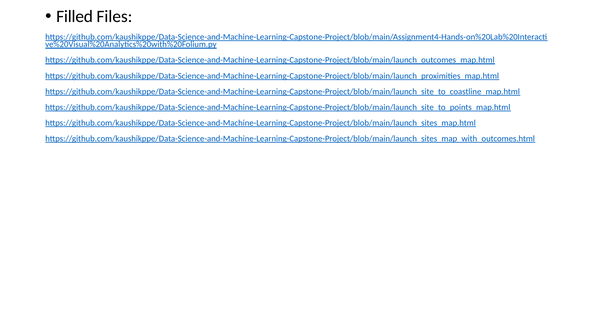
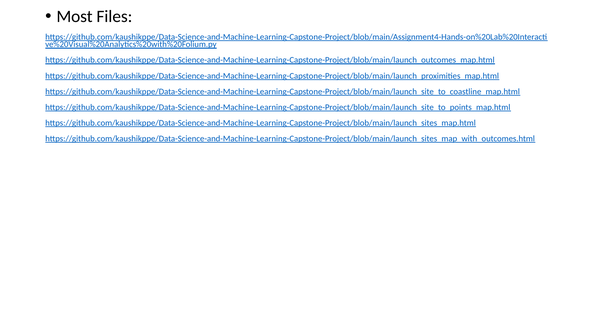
Filled: Filled -> Most
